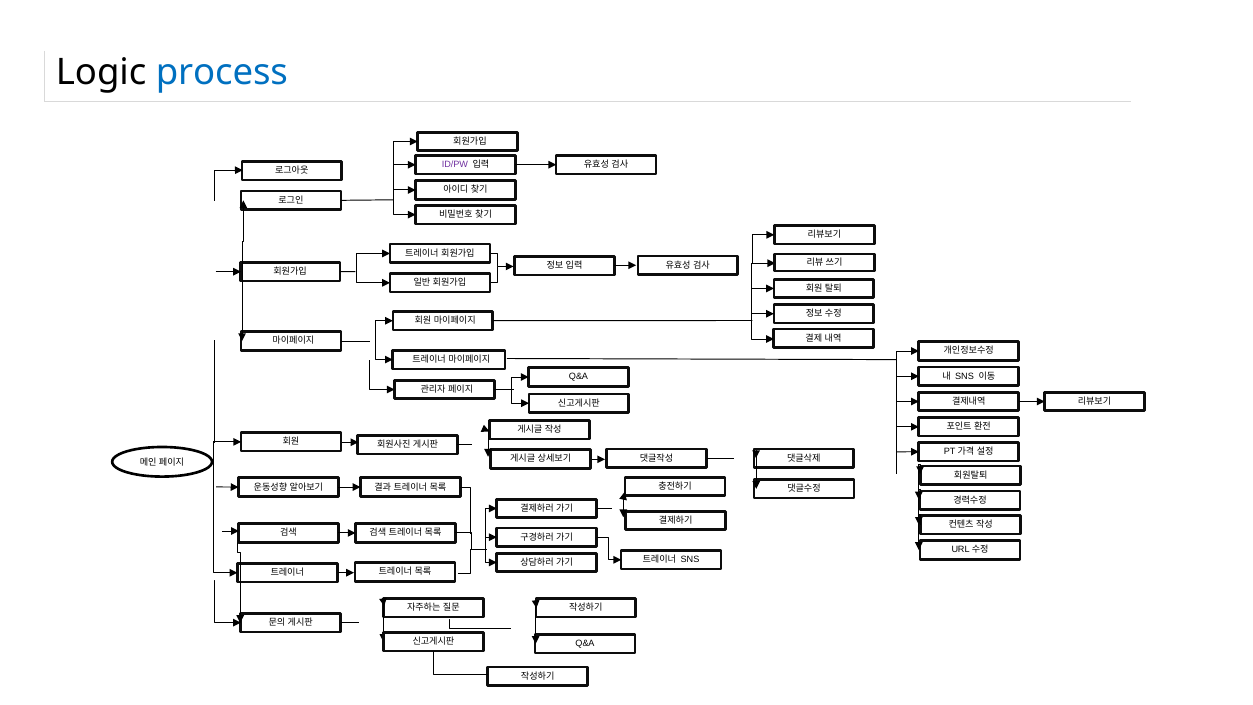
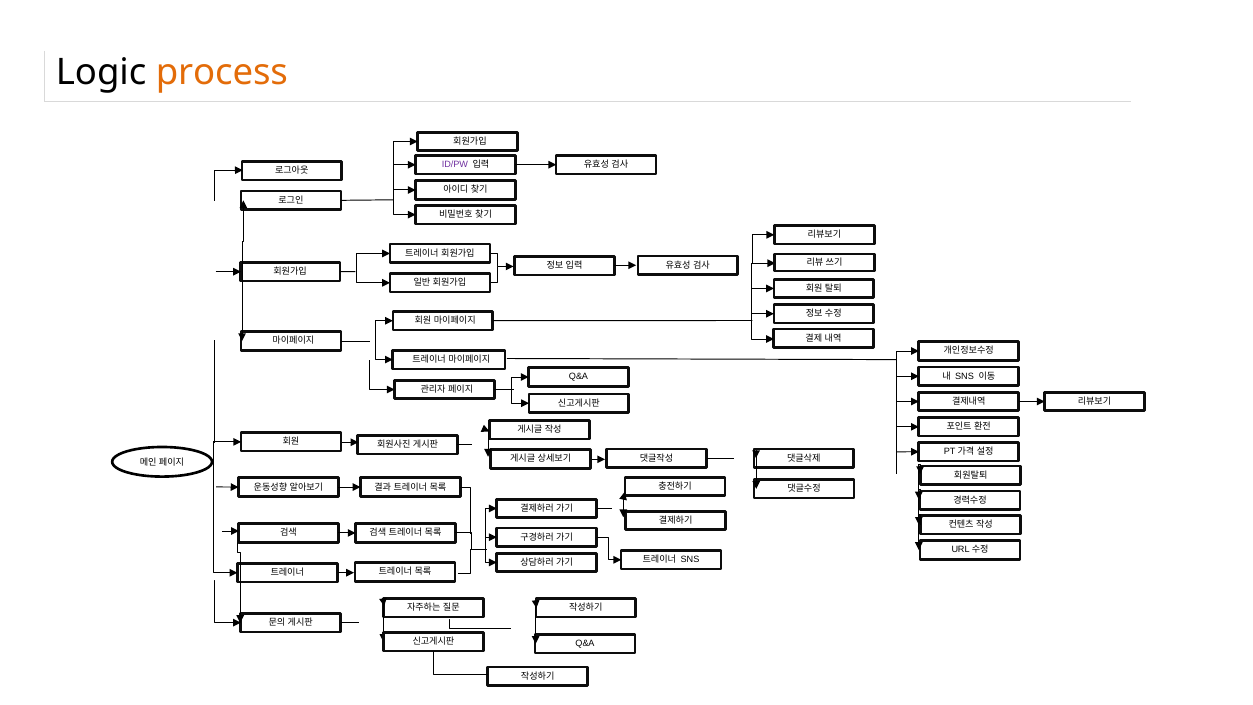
process colour: blue -> orange
